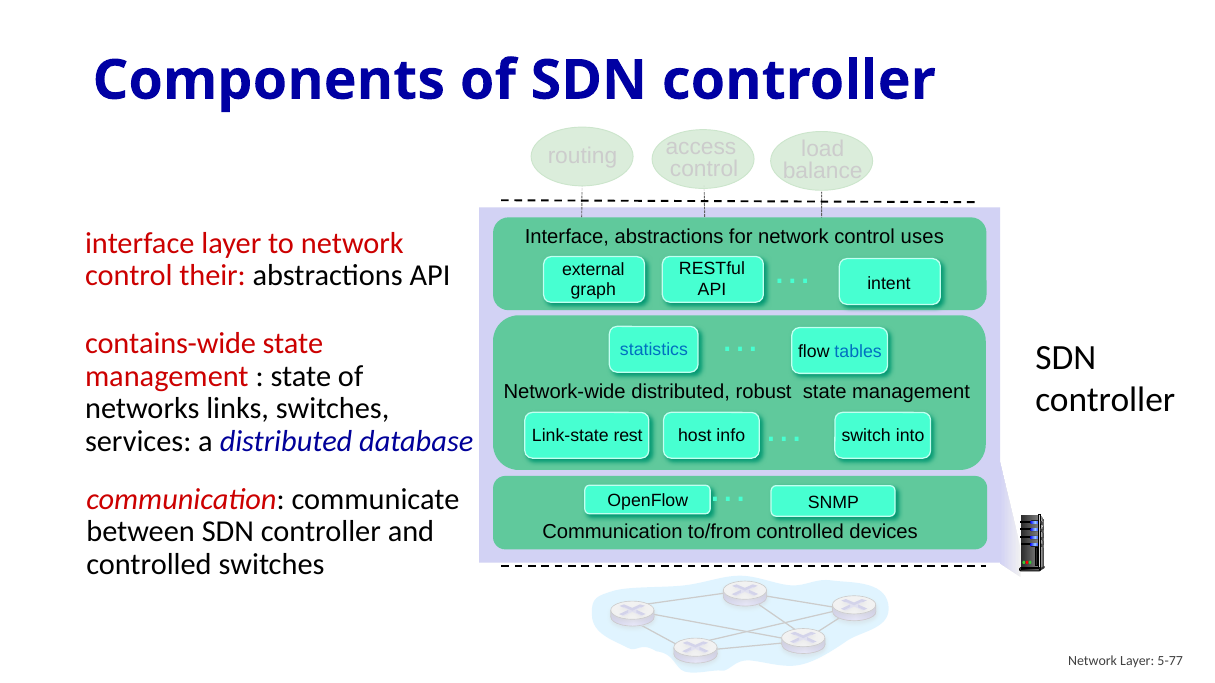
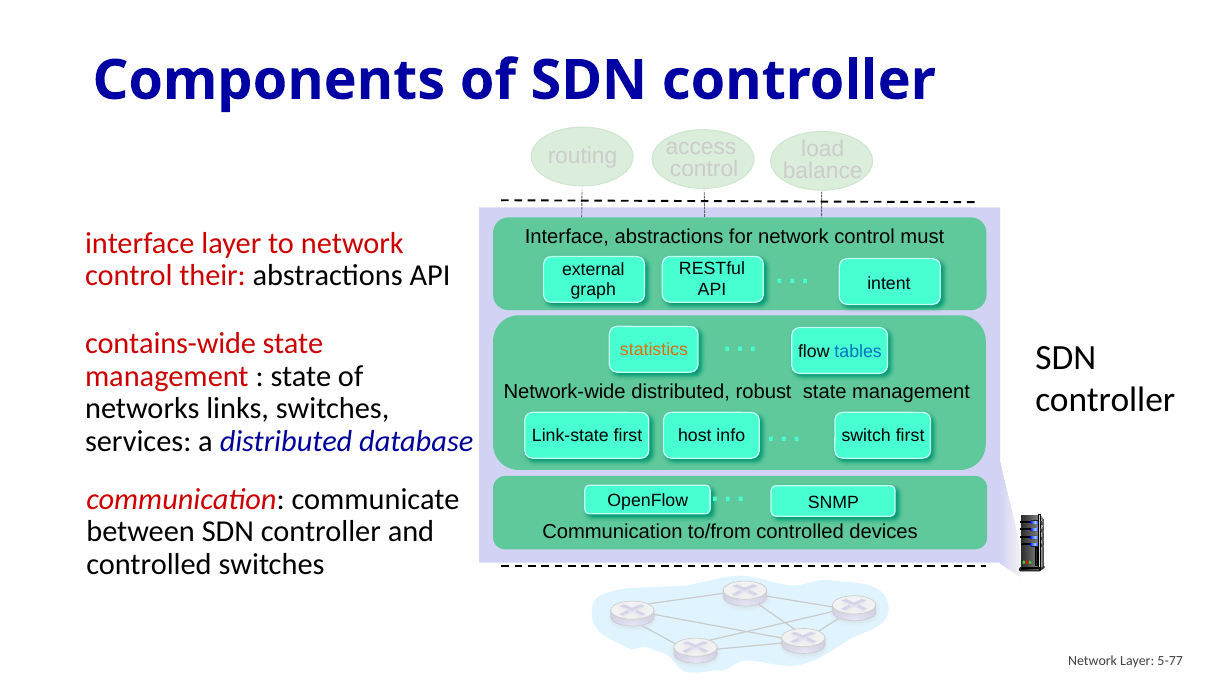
uses: uses -> must
statistics colour: blue -> orange
Link-state rest: rest -> first
switch into: into -> first
